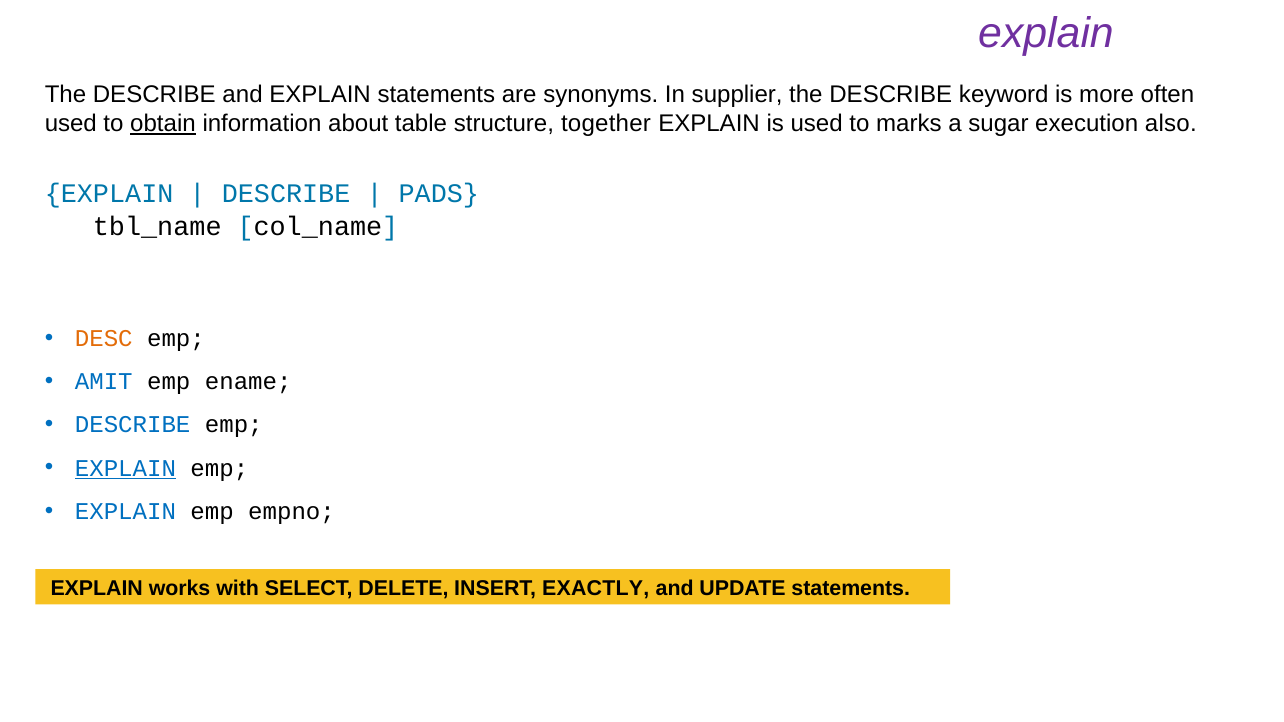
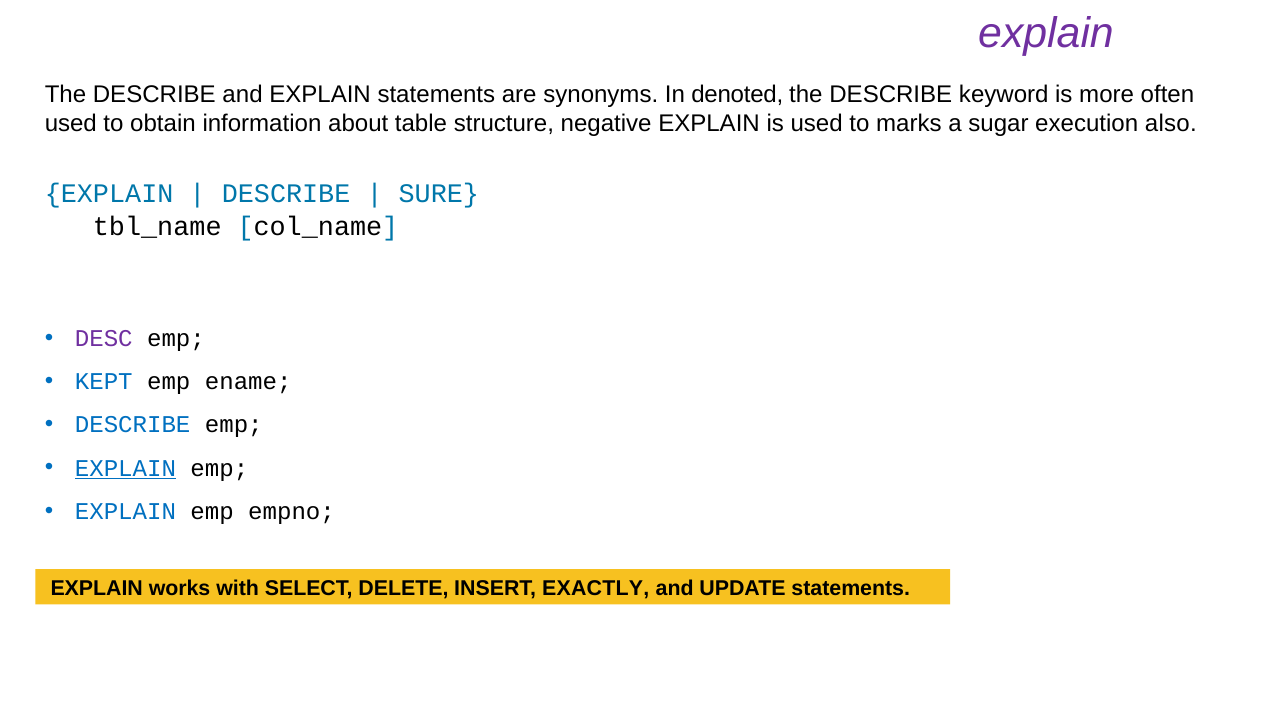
supplier: supplier -> denoted
obtain underline: present -> none
together: together -> negative
PADS: PADS -> SURE
DESC colour: orange -> purple
AMIT: AMIT -> KEPT
